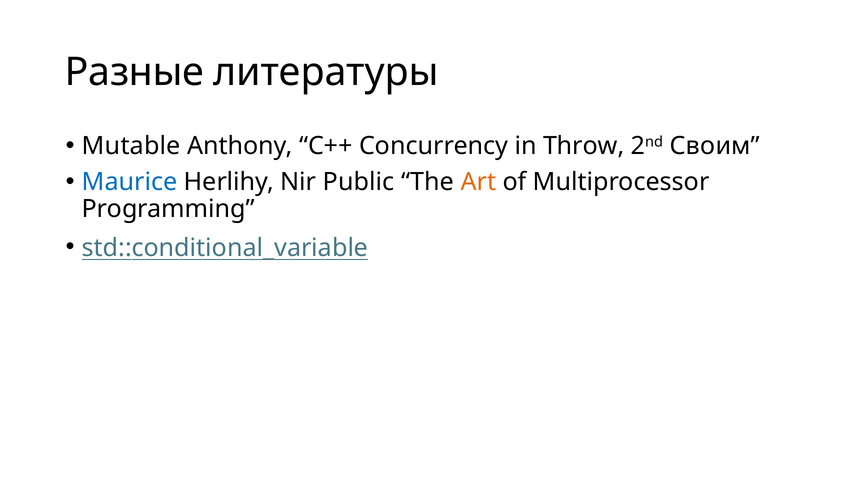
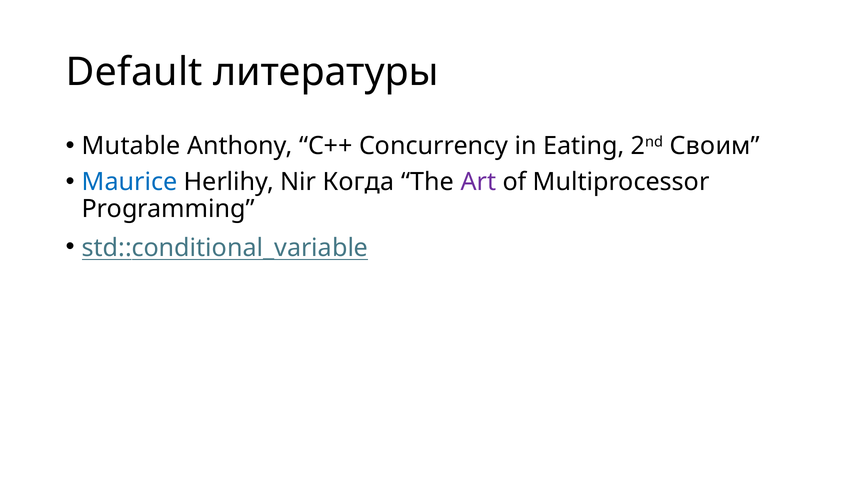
Разные: Разные -> Default
Throw: Throw -> Eating
Public: Public -> Когда
Art colour: orange -> purple
